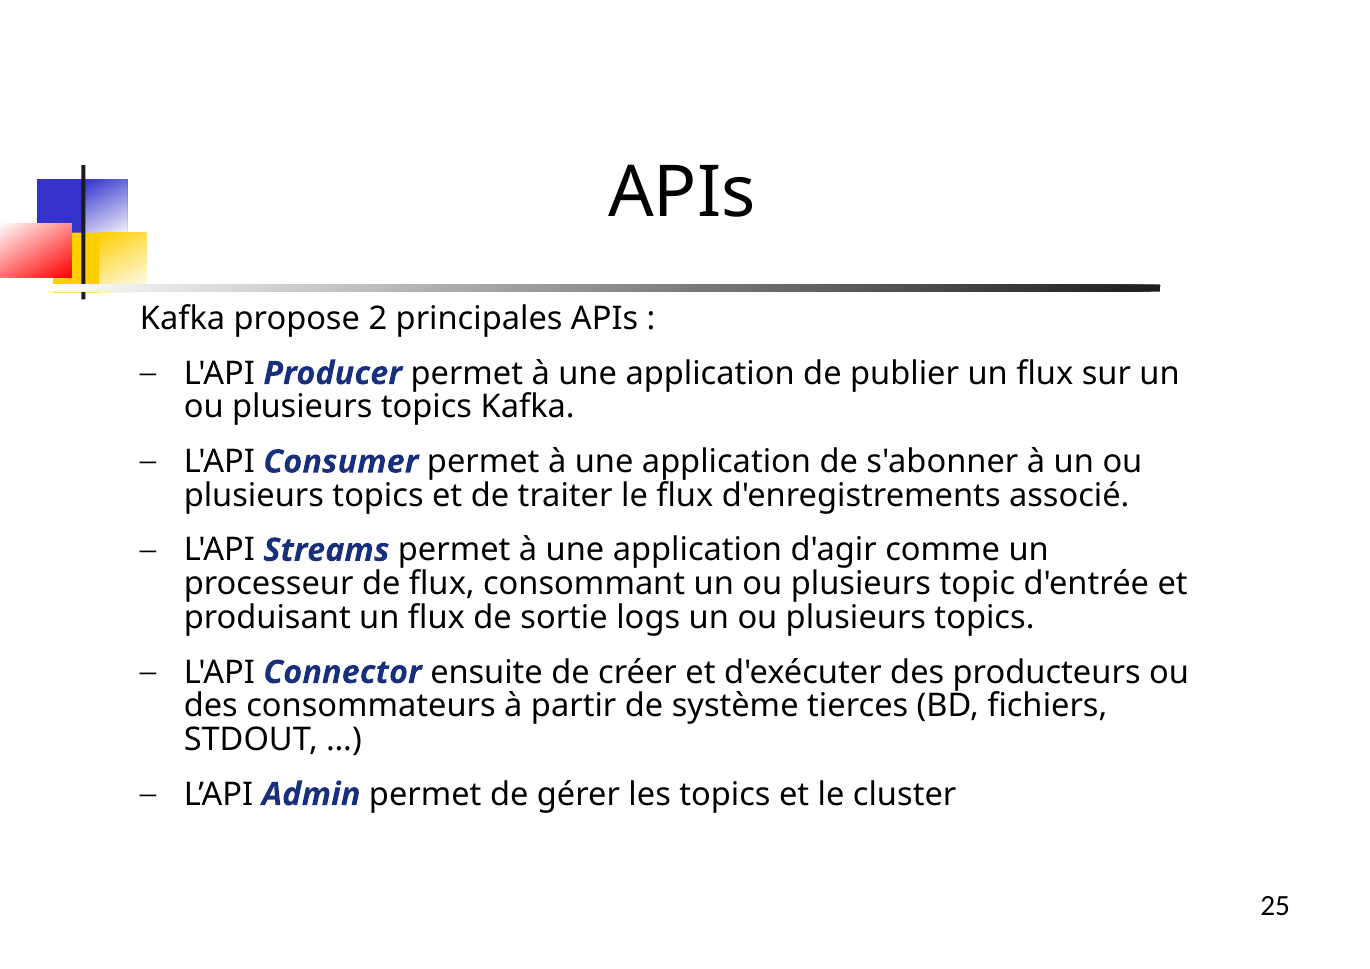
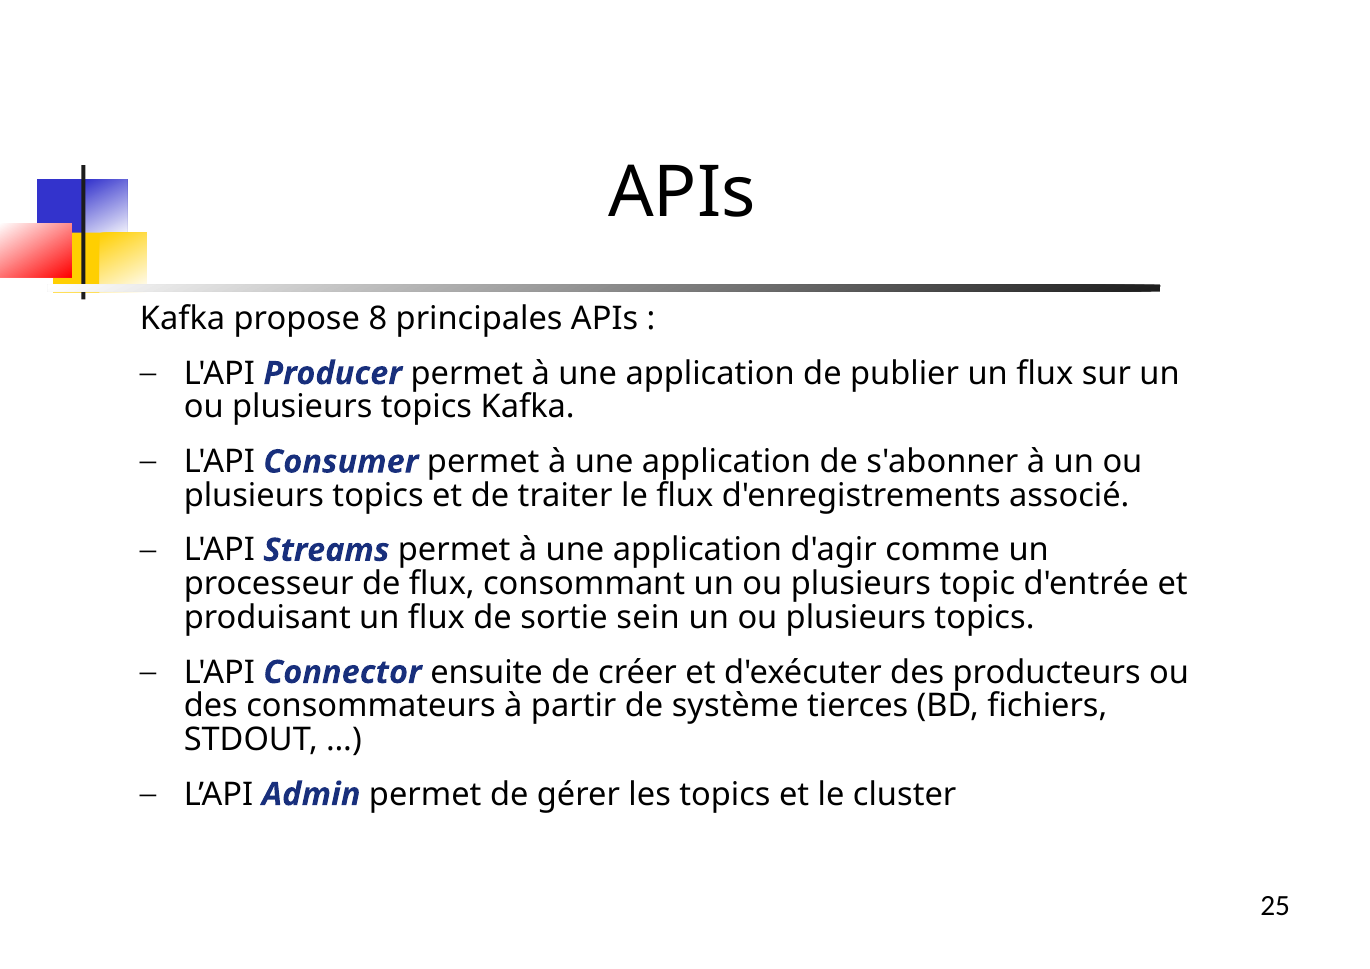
2: 2 -> 8
logs: logs -> sein
